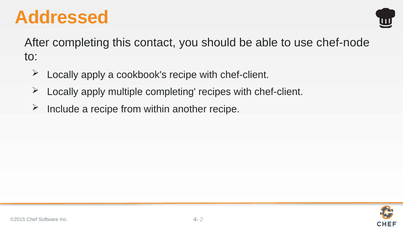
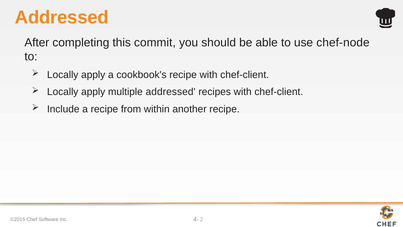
contact: contact -> commit
multiple completing: completing -> addressed
